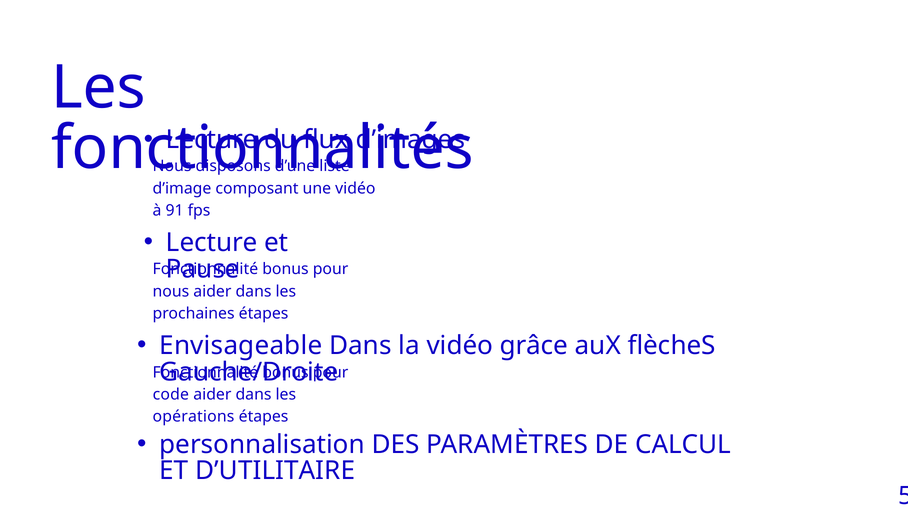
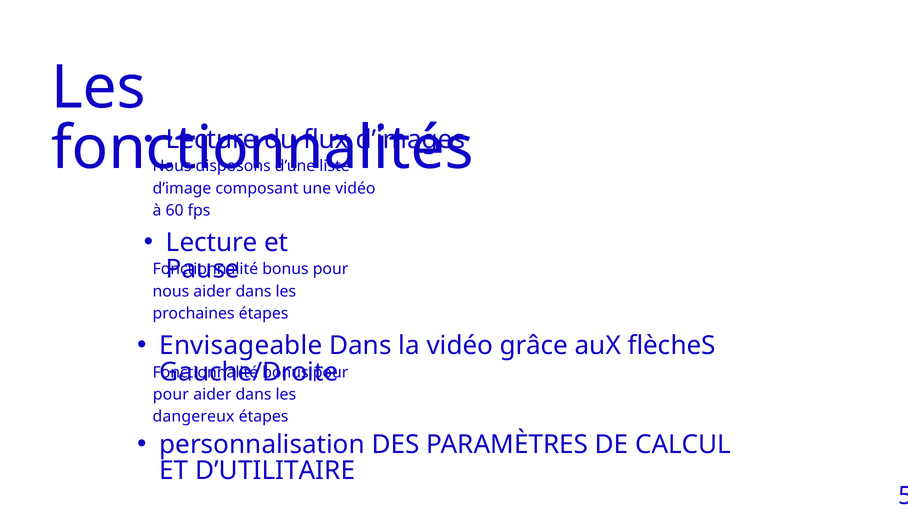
91: 91 -> 60
code at (171, 394): code -> pour
opérations: opérations -> dangereux
